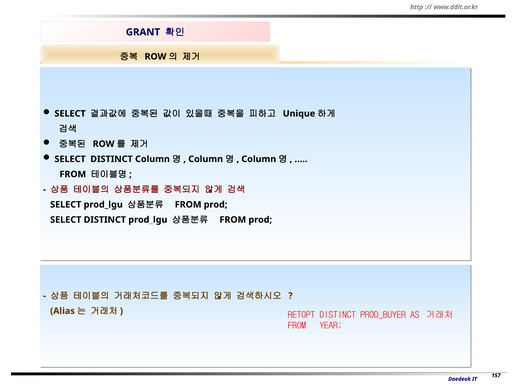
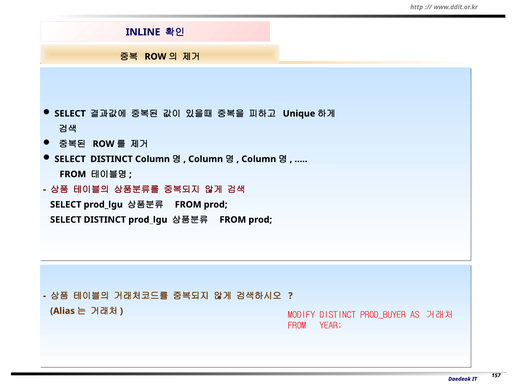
GRANT: GRANT -> INLINE
RETOPT: RETOPT -> MODIFY
